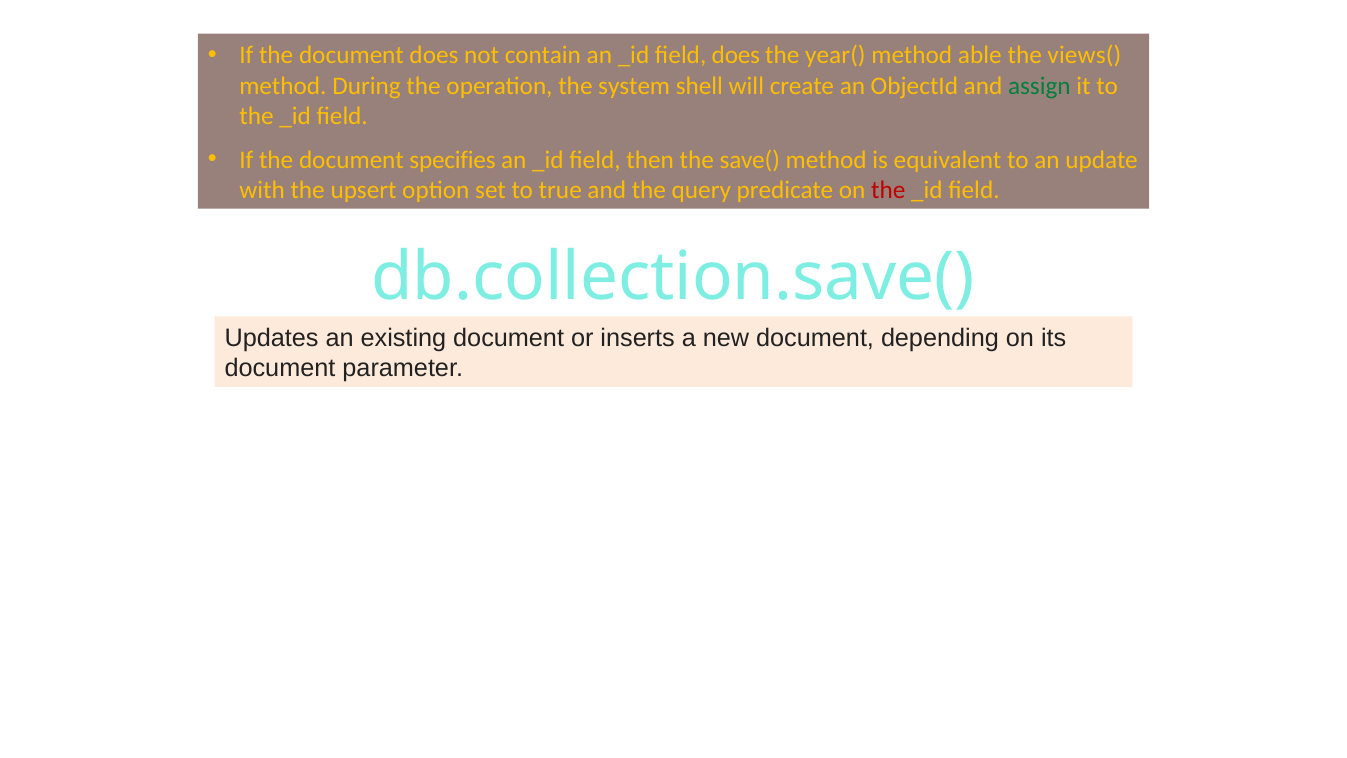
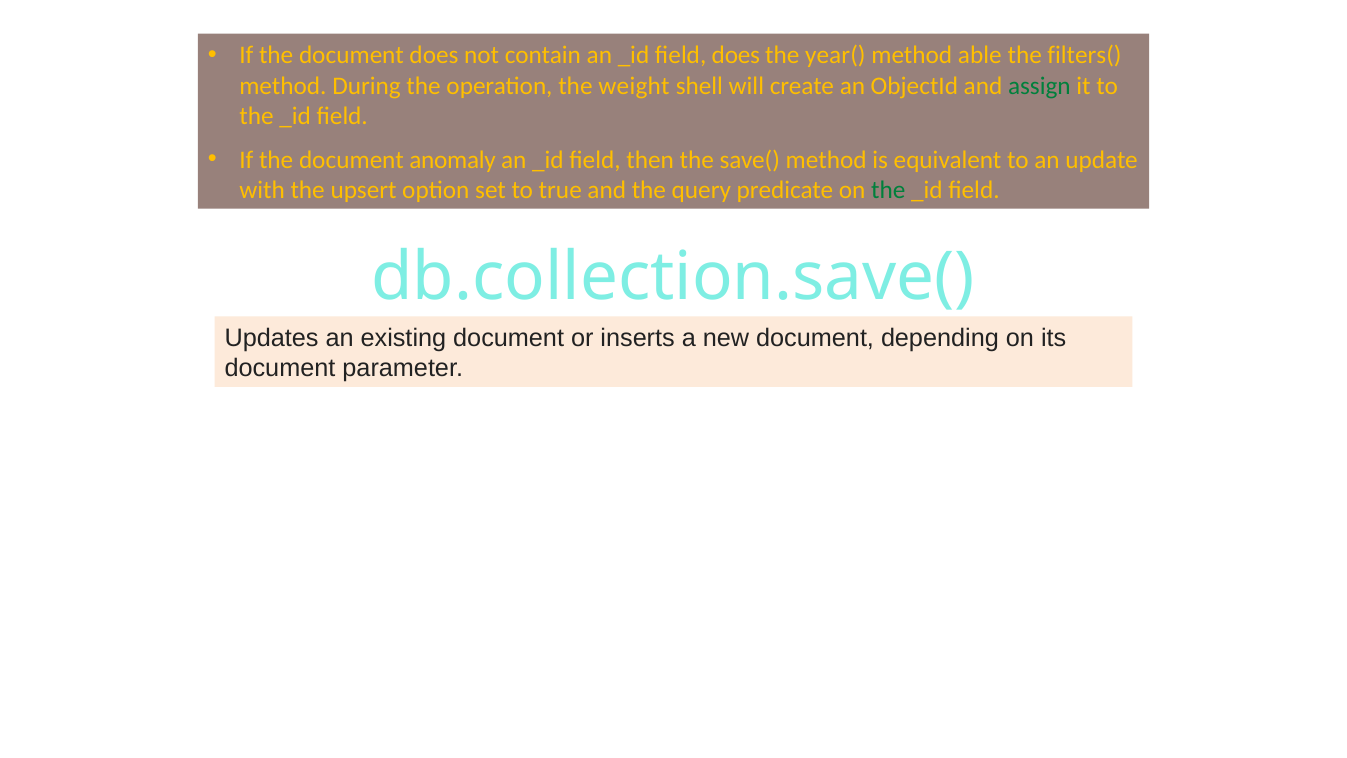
views(: views( -> filters(
system: system -> weight
specifies: specifies -> anomaly
the at (888, 190) colour: red -> green
